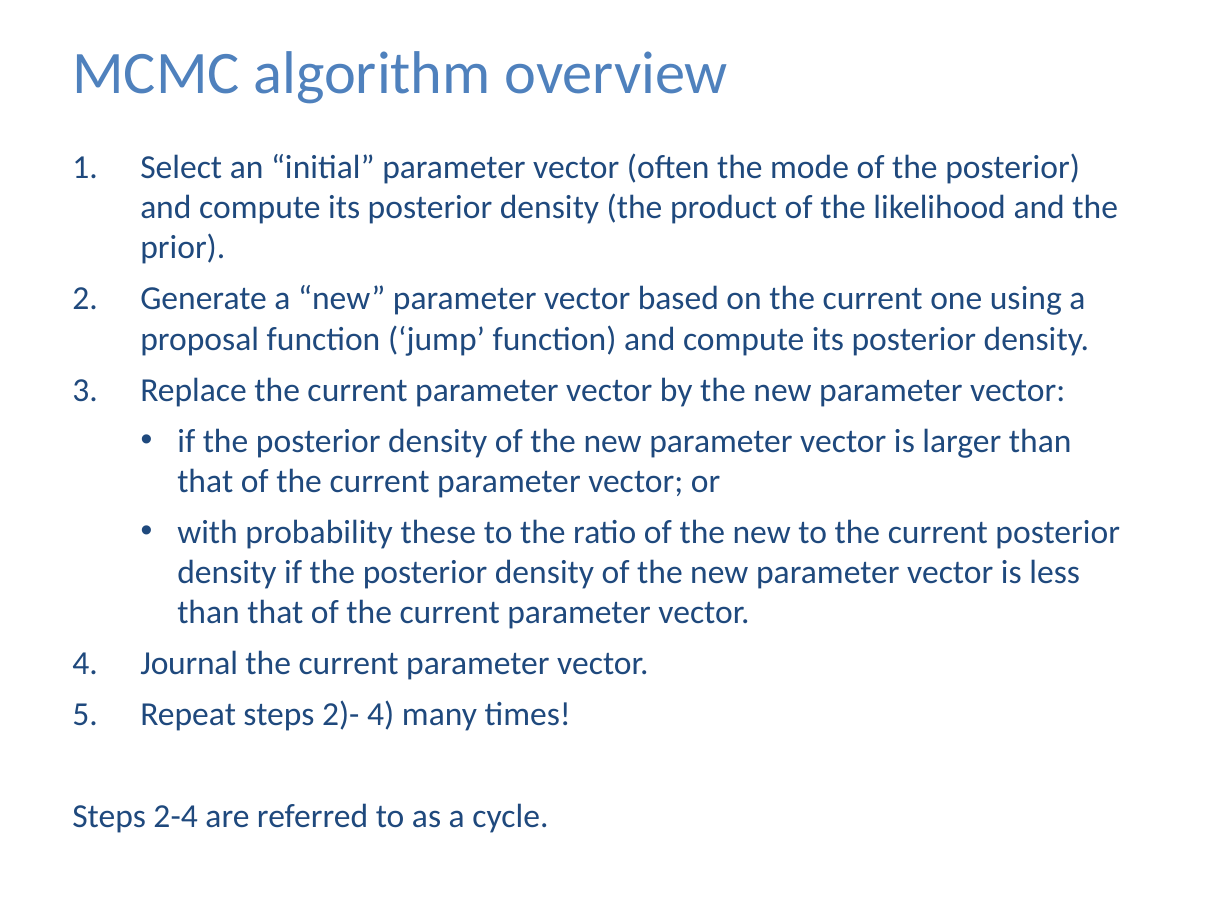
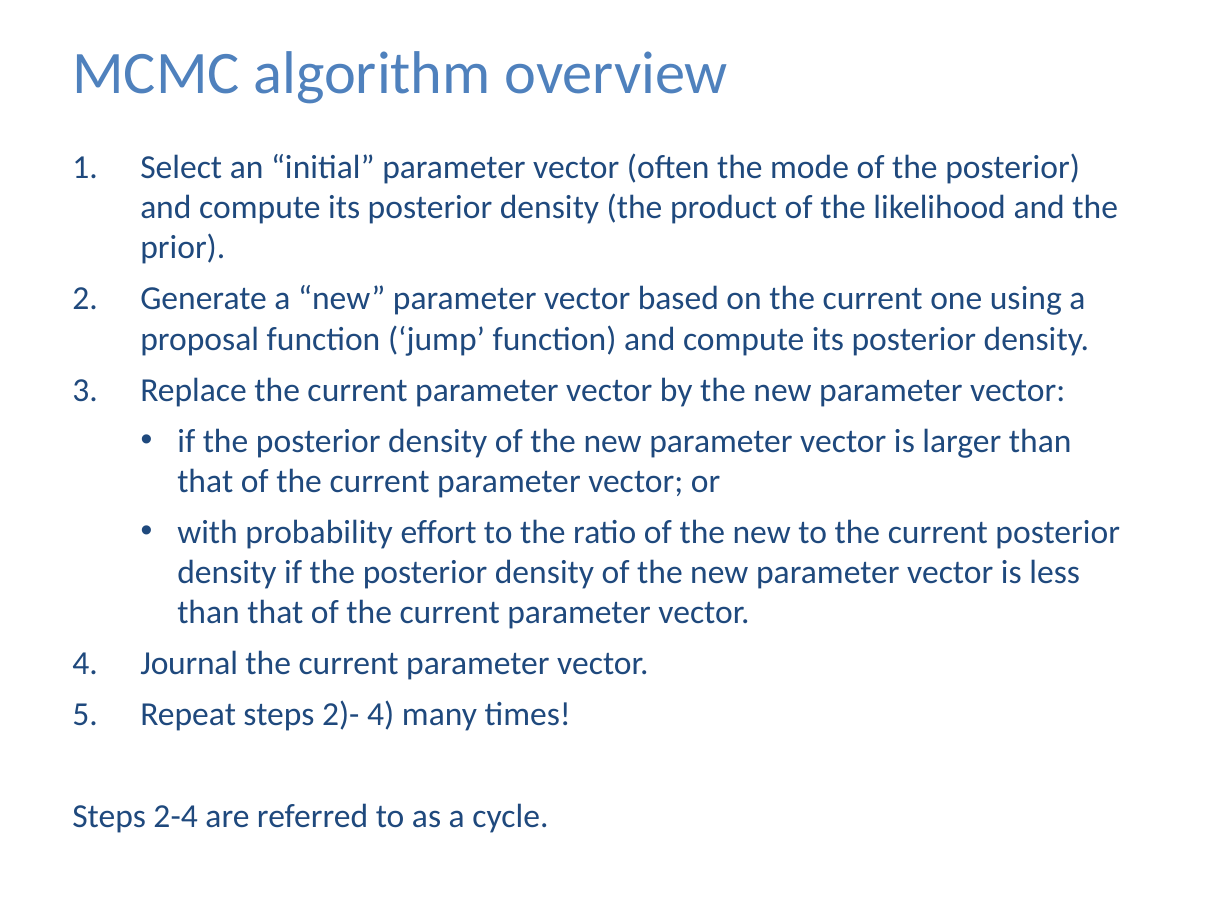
these: these -> effort
